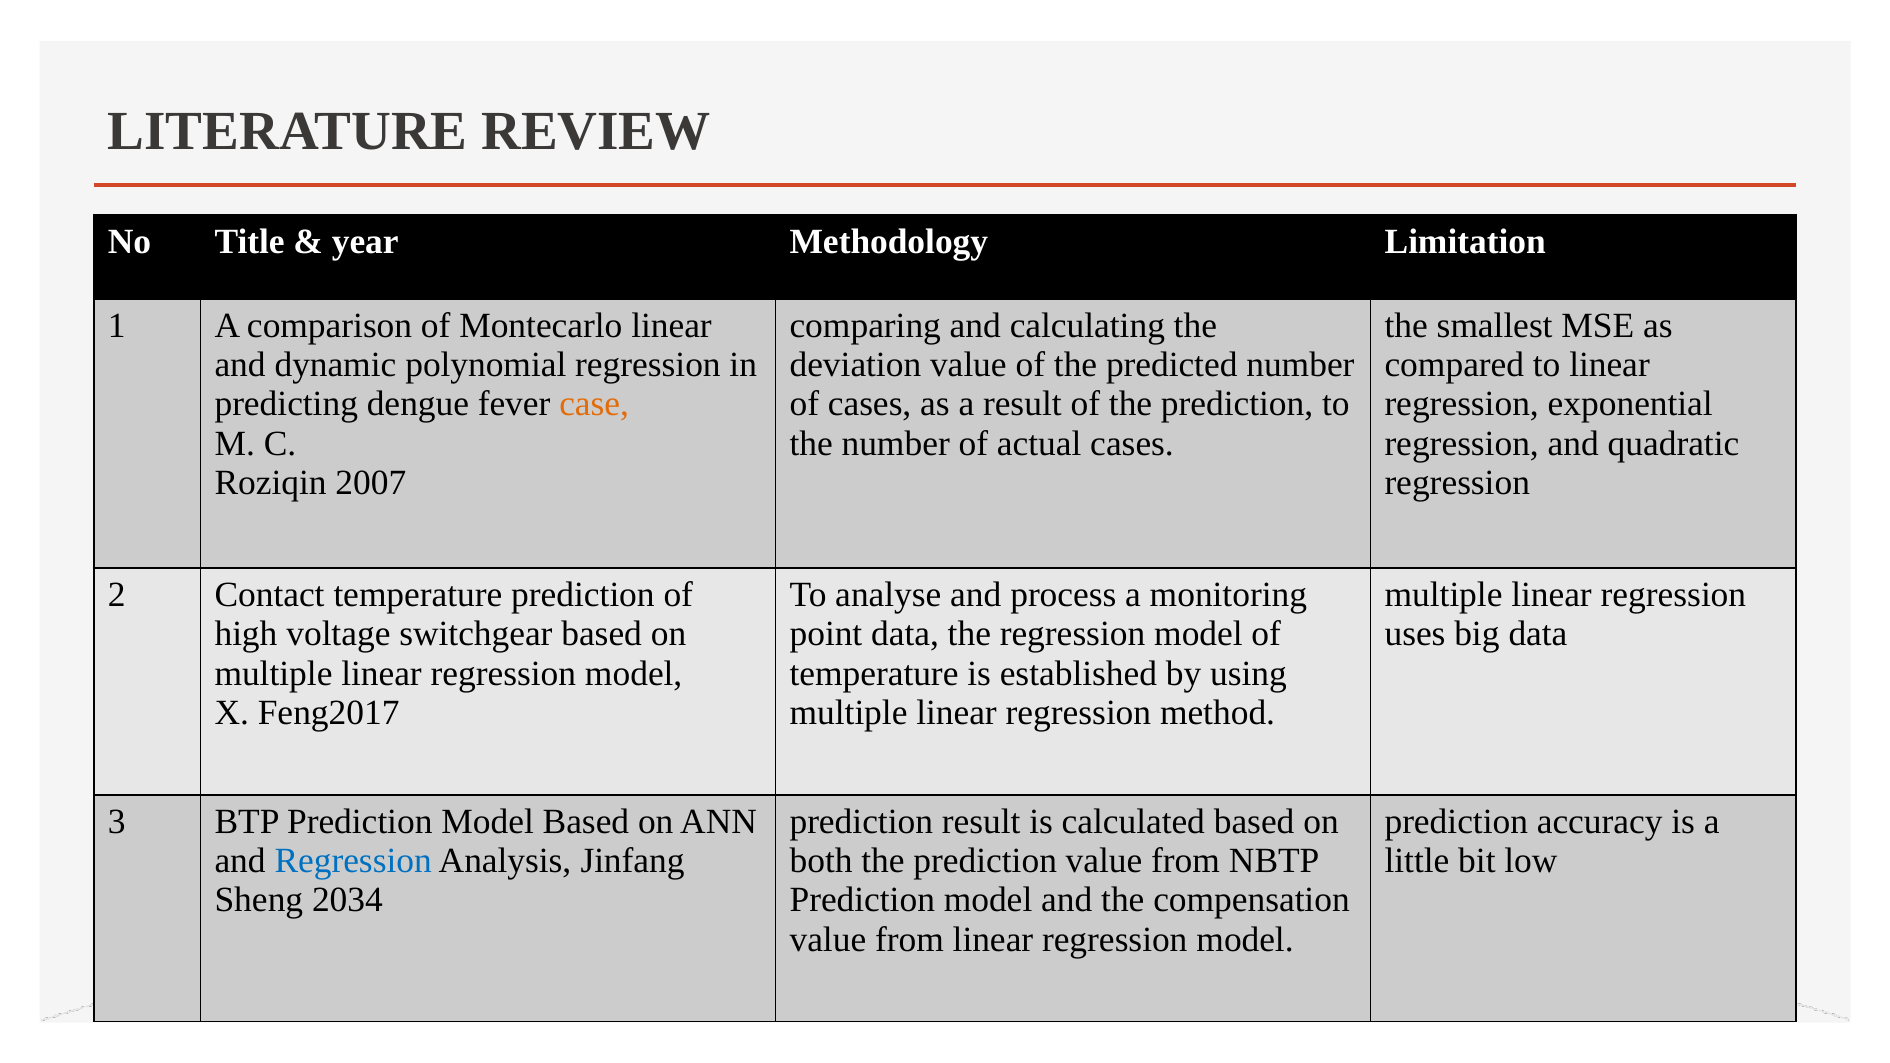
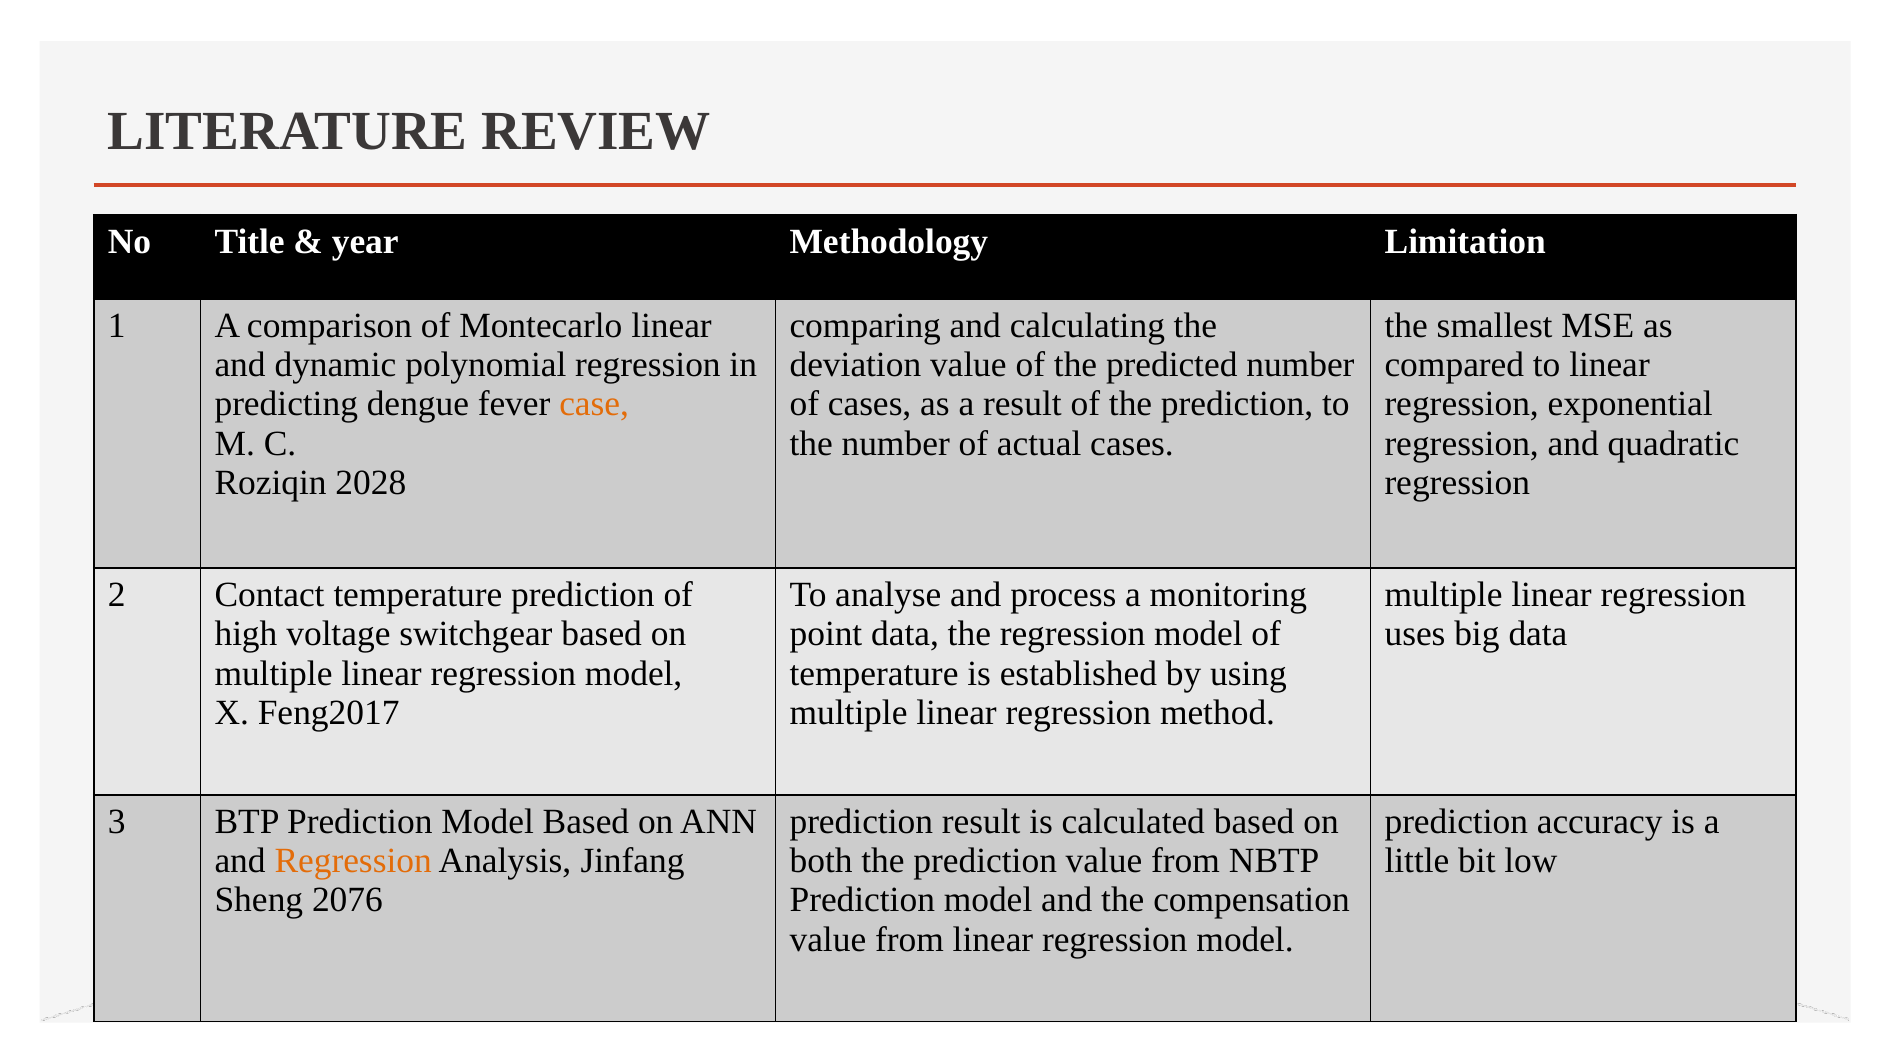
2007: 2007 -> 2028
Regression at (353, 861) colour: blue -> orange
2034: 2034 -> 2076
